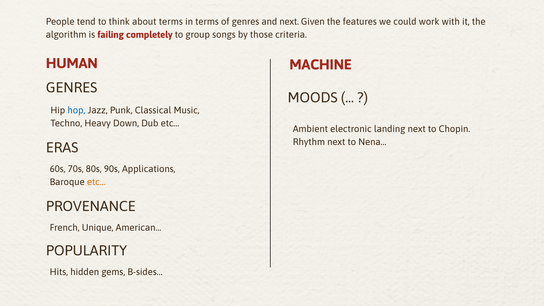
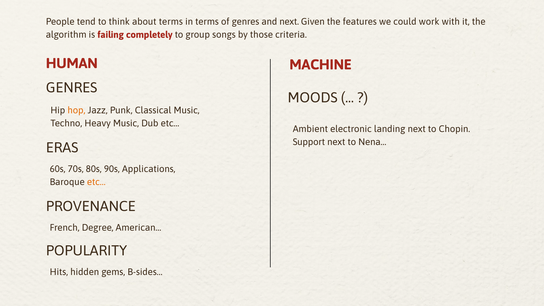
hop colour: blue -> orange
Heavy Down: Down -> Music
Rhythm: Rhythm -> Support
Unique: Unique -> Degree
